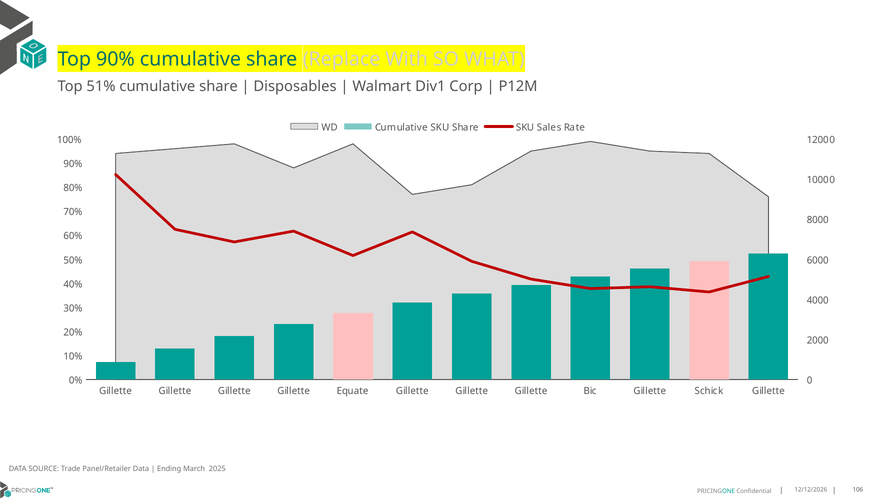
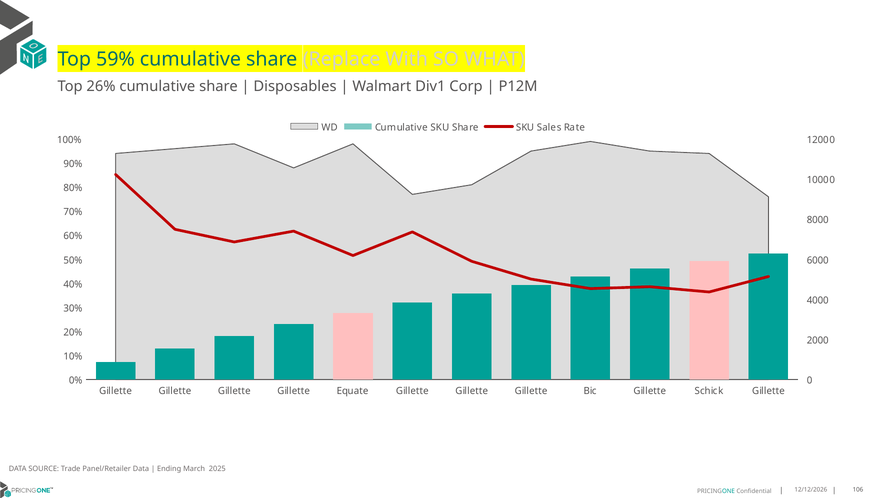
Top 90%: 90% -> 59%
51%: 51% -> 26%
